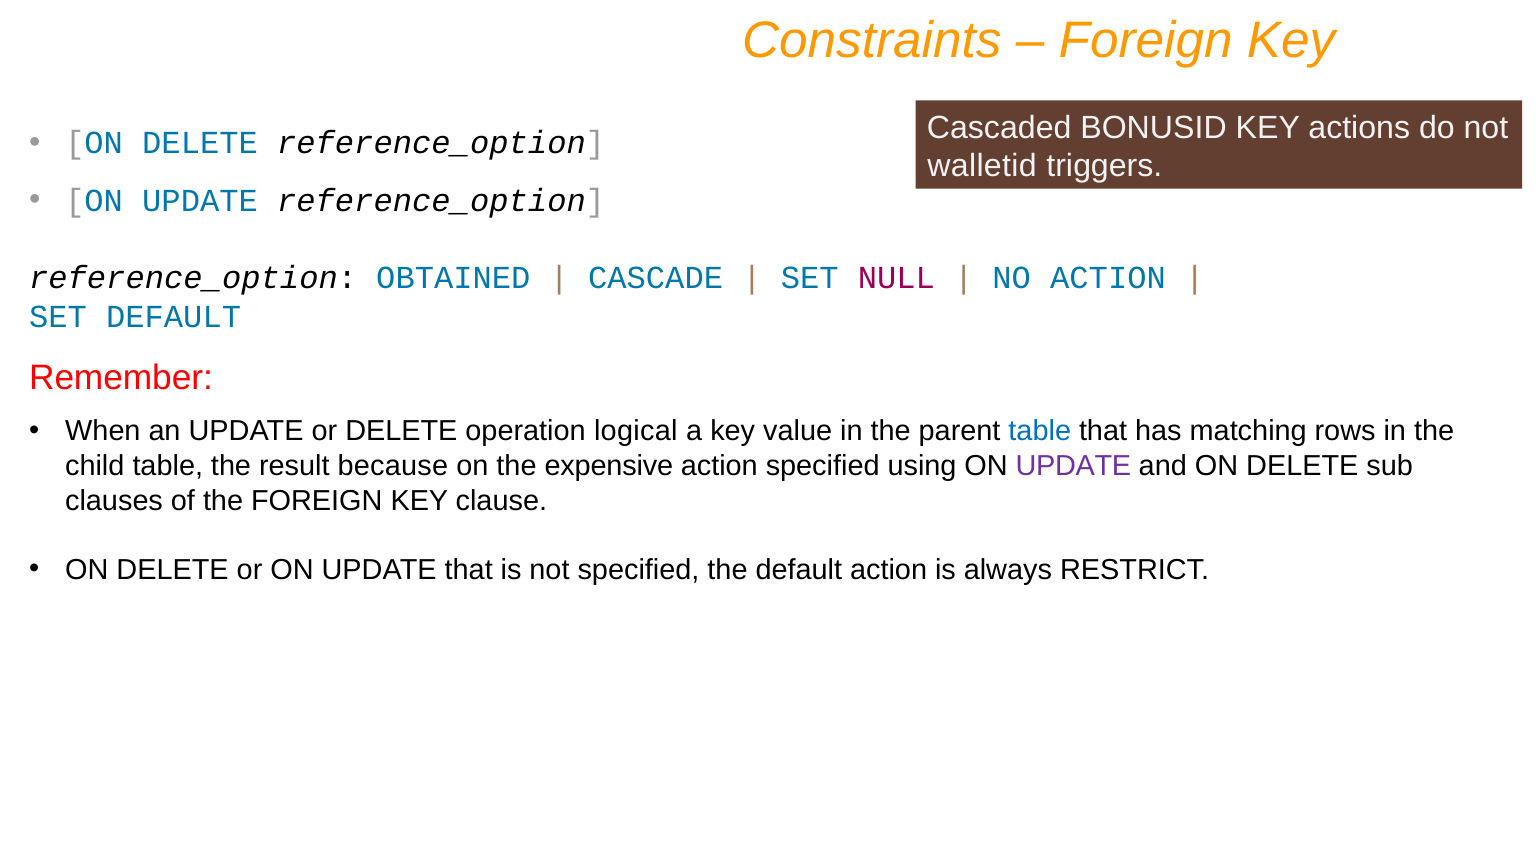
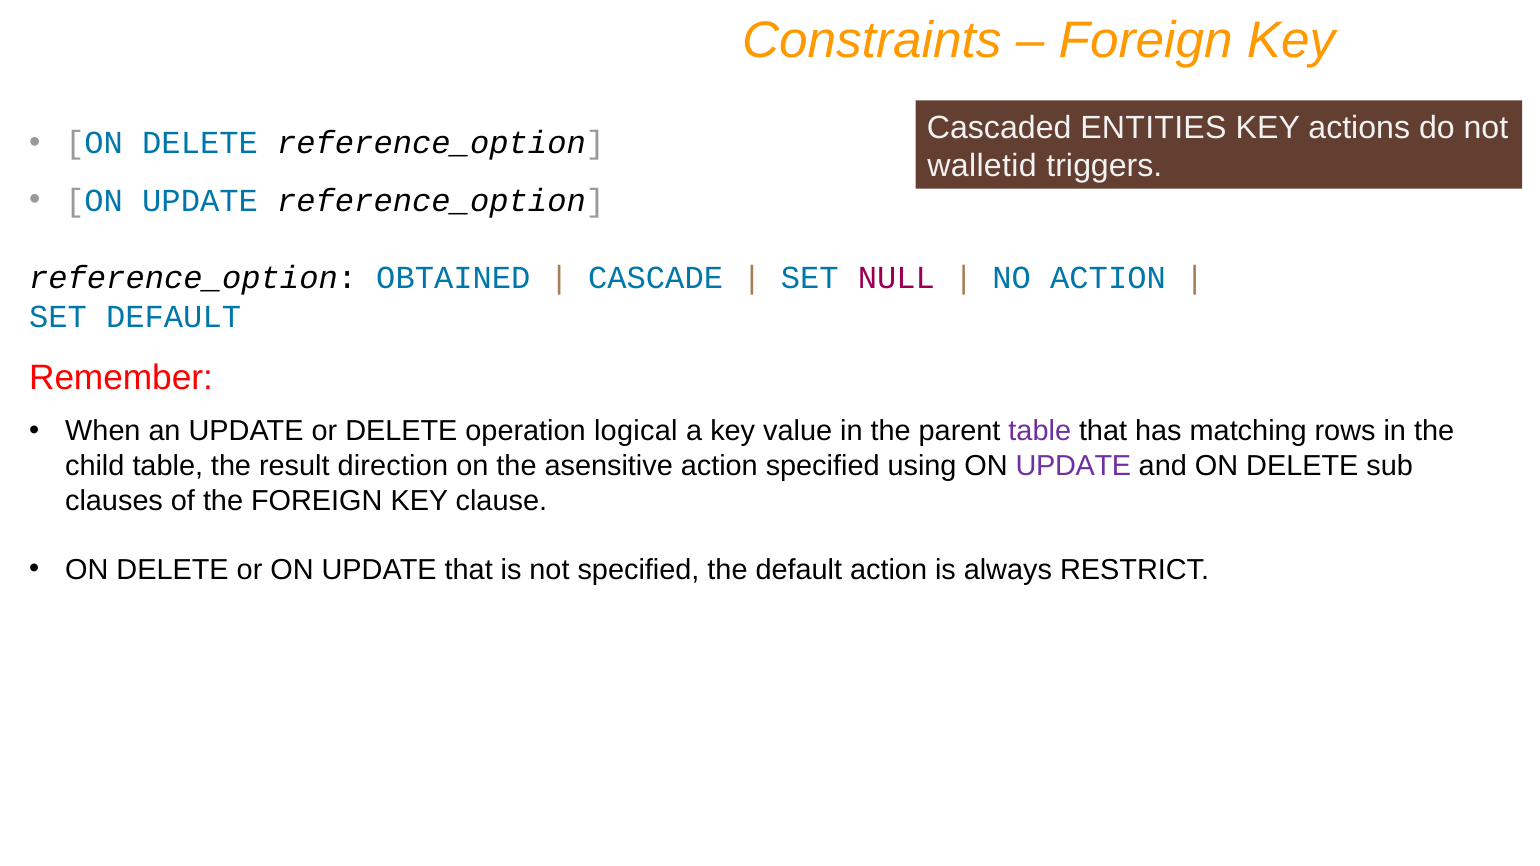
BONUSID: BONUSID -> ENTITIES
table at (1040, 431) colour: blue -> purple
because: because -> direction
expensive: expensive -> asensitive
